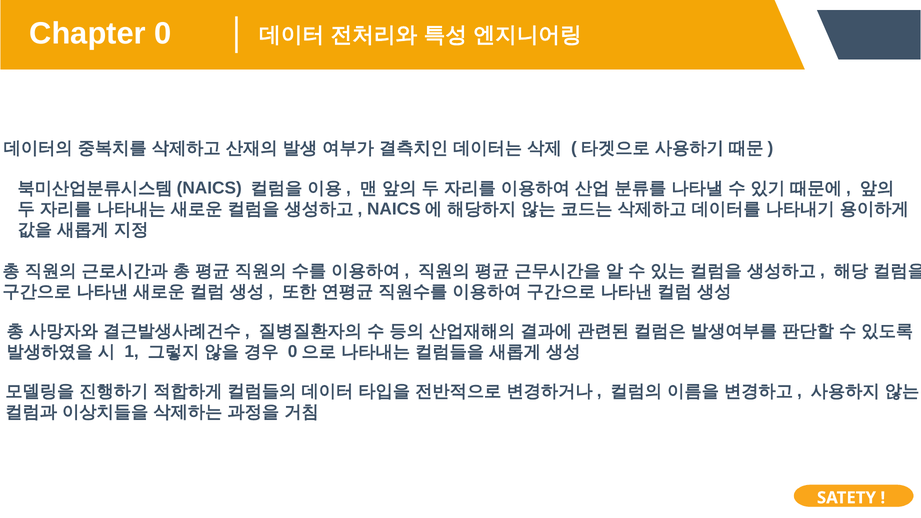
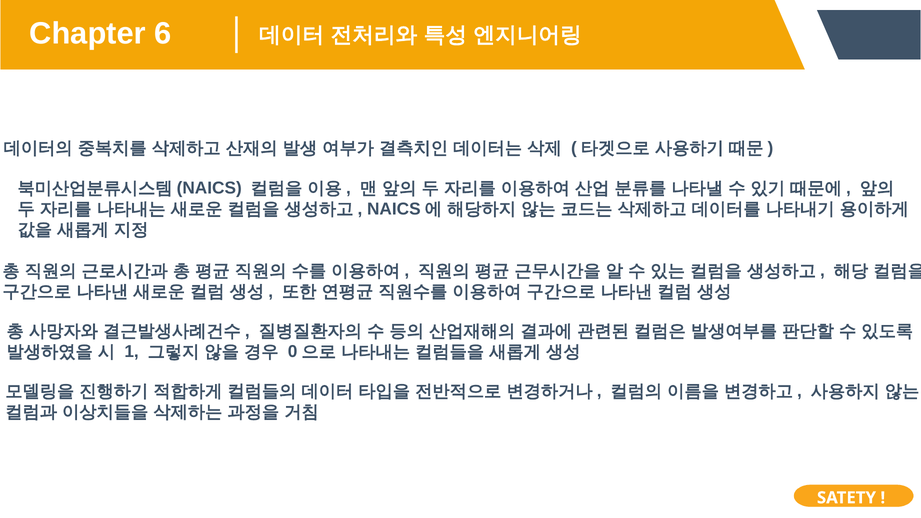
Chapter 0: 0 -> 6
